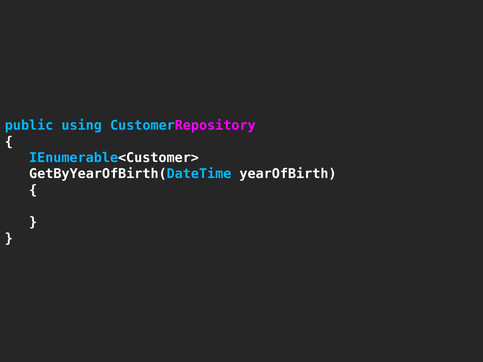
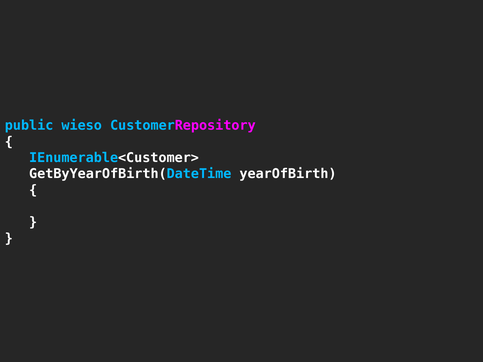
using: using -> wieso
